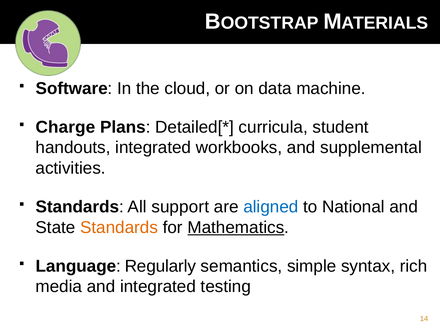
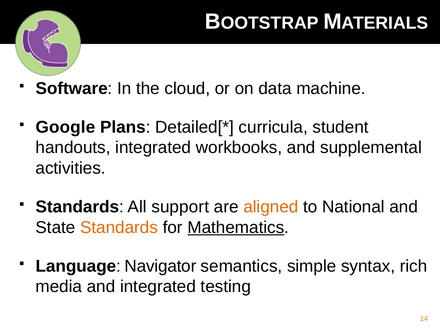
Charge: Charge -> Google
aligned colour: blue -> orange
Regularly: Regularly -> Navigator
